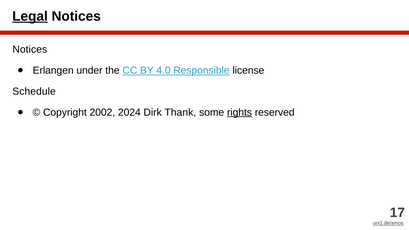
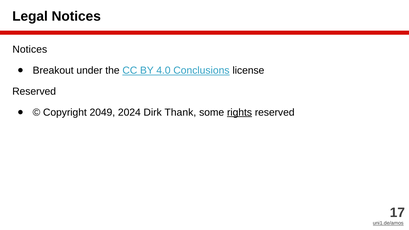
Legal underline: present -> none
Erlangen: Erlangen -> Breakout
Responsible: Responsible -> Conclusions
Schedule at (34, 91): Schedule -> Reserved
2002: 2002 -> 2049
